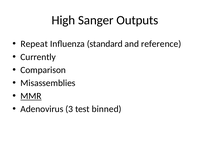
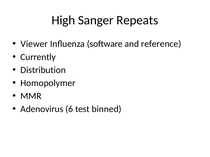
Outputs: Outputs -> Repeats
Repeat: Repeat -> Viewer
standard: standard -> software
Comparison: Comparison -> Distribution
Misassemblies: Misassemblies -> Homopolymer
MMR underline: present -> none
3: 3 -> 6
